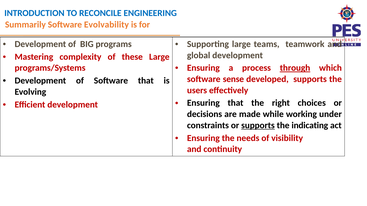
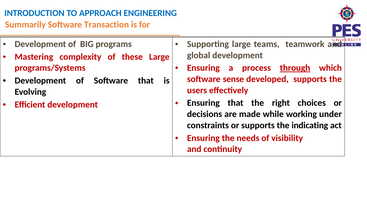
RECONCILE: RECONCILE -> APPROACH
Evolvability: Evolvability -> Transaction
supports at (258, 126) underline: present -> none
